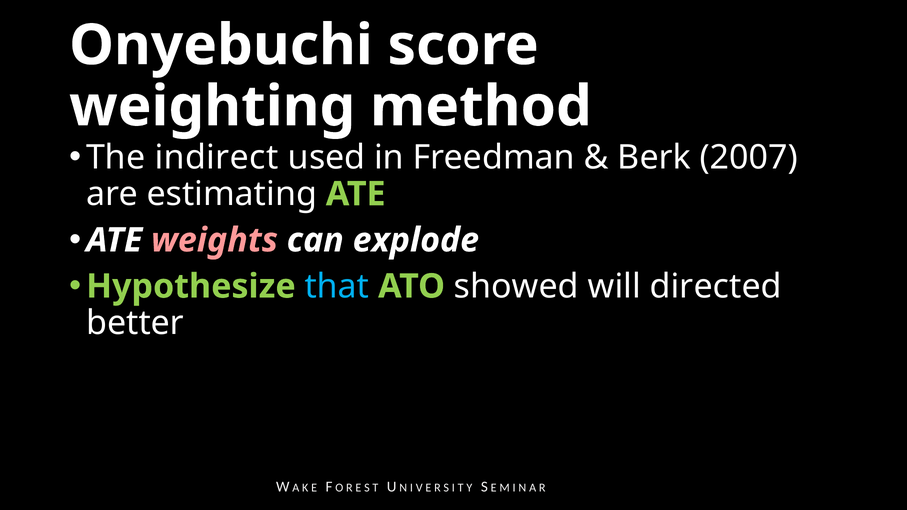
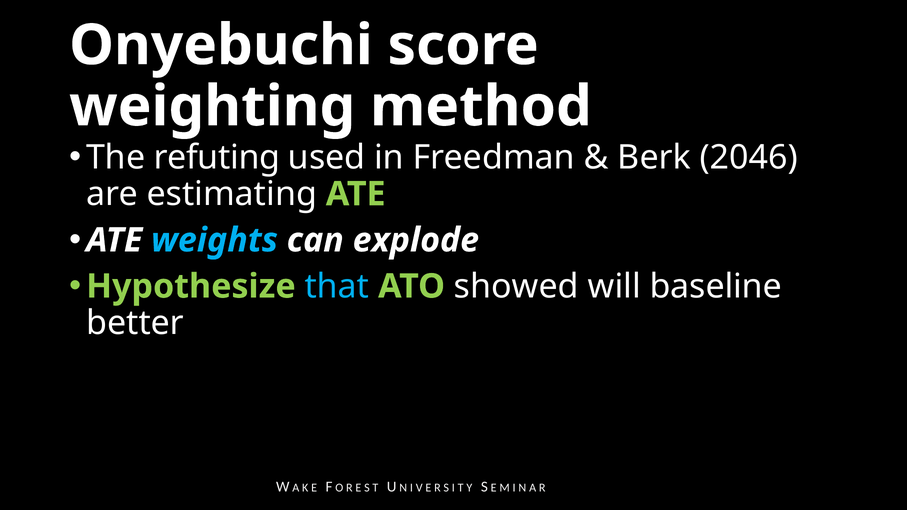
indirect: indirect -> refuting
2007: 2007 -> 2046
weights colour: pink -> light blue
directed: directed -> baseline
